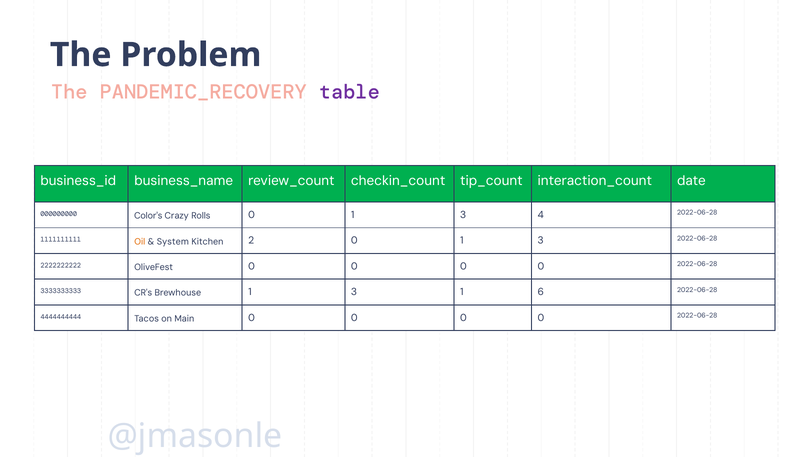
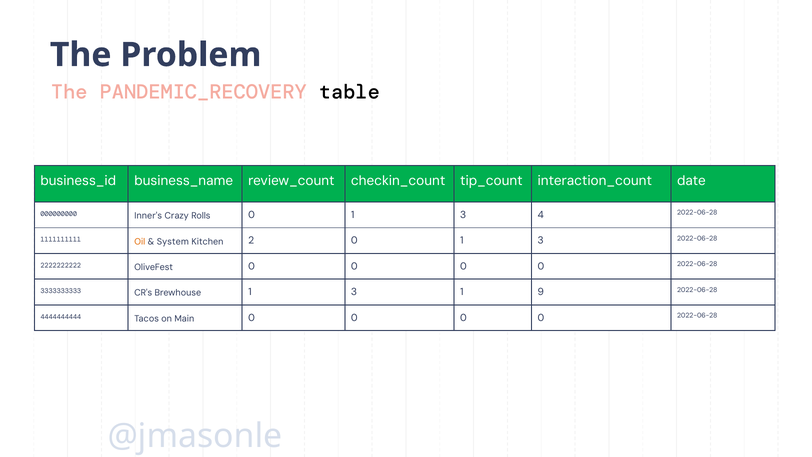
table colour: purple -> black
Color's: Color's -> Inner's
6: 6 -> 9
